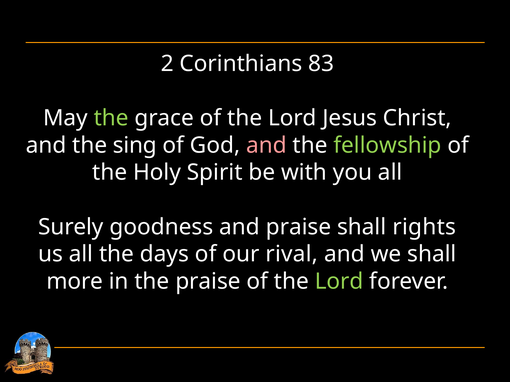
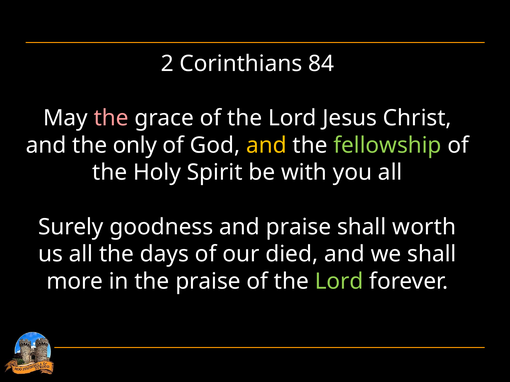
83: 83 -> 84
the at (111, 118) colour: light green -> pink
sing: sing -> only
and at (266, 146) colour: pink -> yellow
rights: rights -> worth
rival: rival -> died
